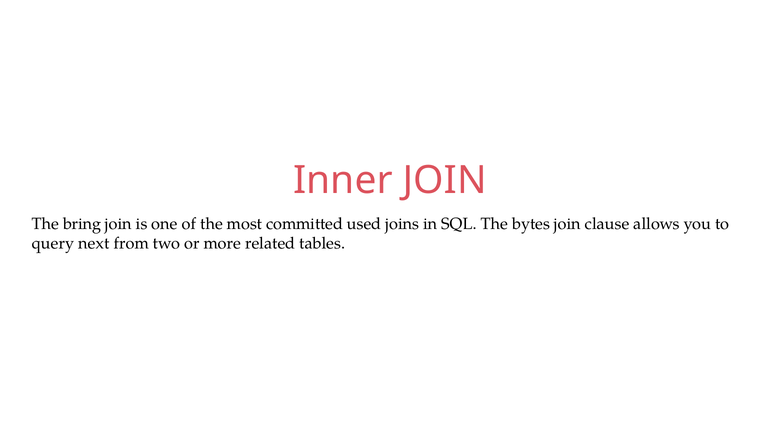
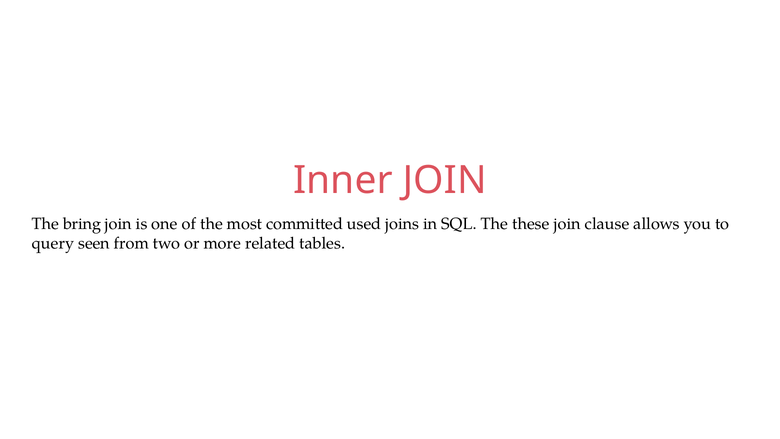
bytes: bytes -> these
next: next -> seen
